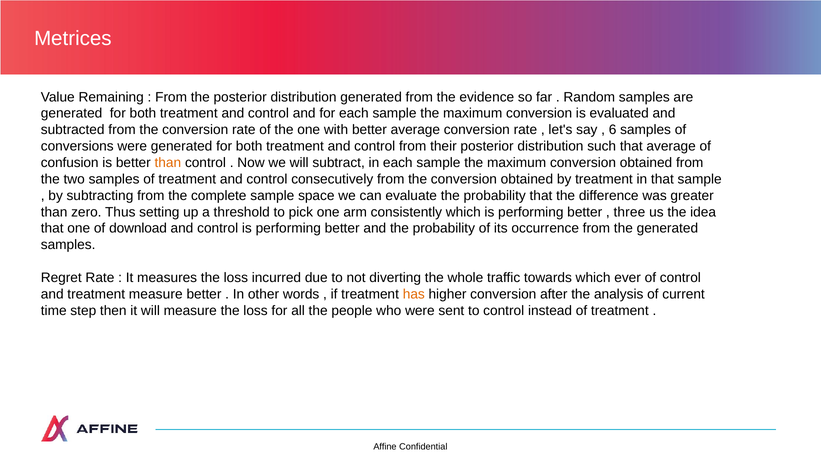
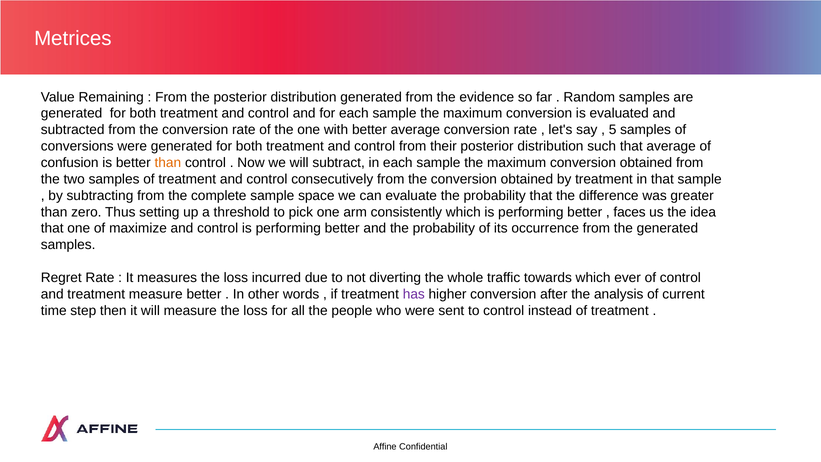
6: 6 -> 5
three: three -> faces
download: download -> maximize
has colour: orange -> purple
